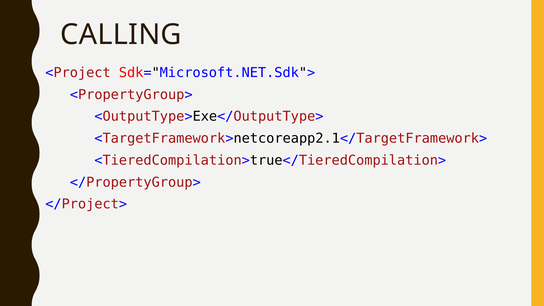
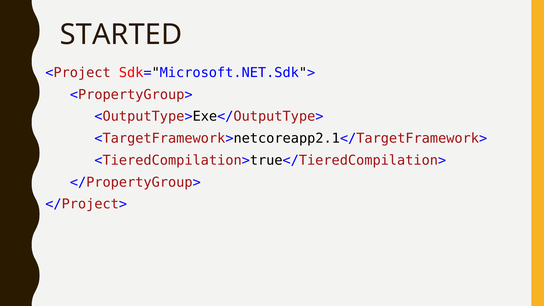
CALLING: CALLING -> STARTED
